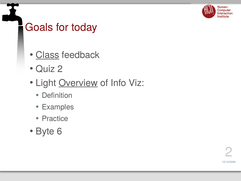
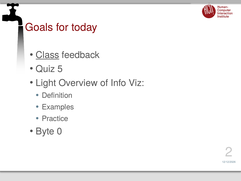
Quiz 2: 2 -> 5
Overview underline: present -> none
6: 6 -> 0
